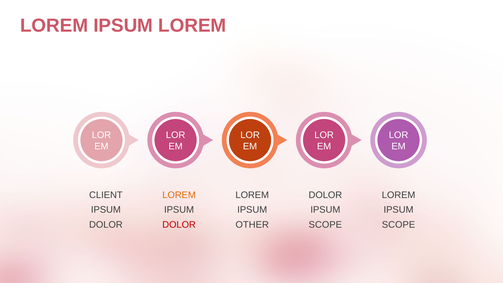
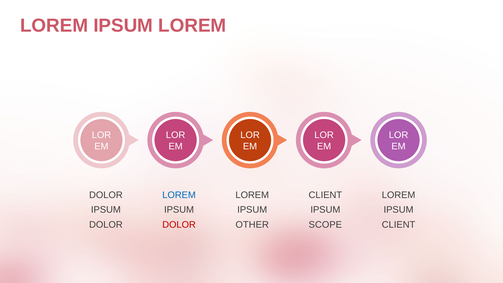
CLIENT at (106, 195): CLIENT -> DOLOR
LOREM at (179, 195) colour: orange -> blue
DOLOR at (325, 195): DOLOR -> CLIENT
SCOPE at (399, 225): SCOPE -> CLIENT
